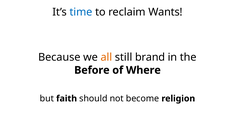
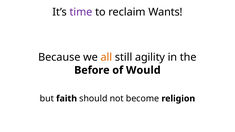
time colour: blue -> purple
brand: brand -> agility
Where: Where -> Would
